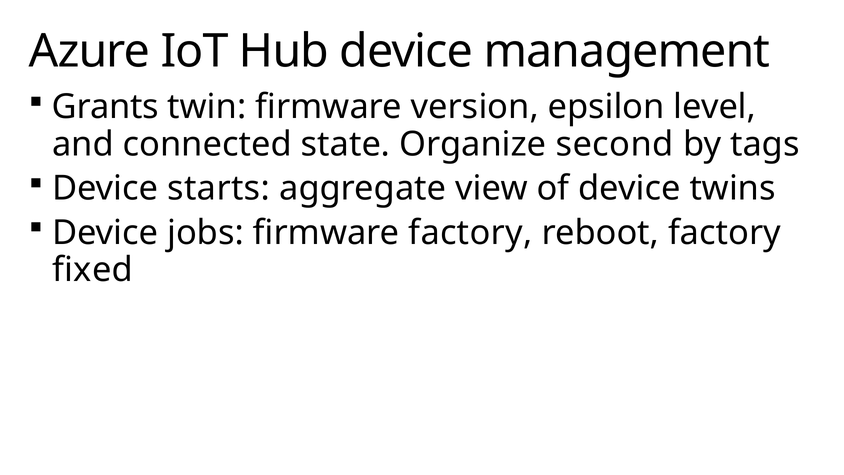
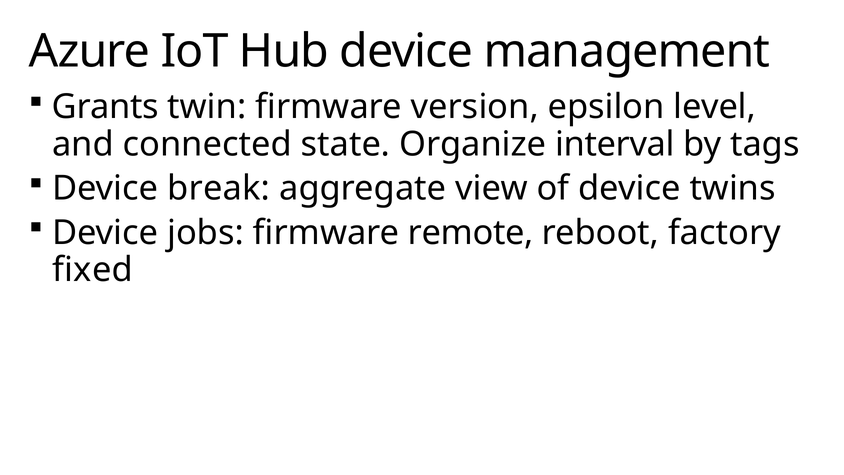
second: second -> interval
starts: starts -> break
firmware factory: factory -> remote
